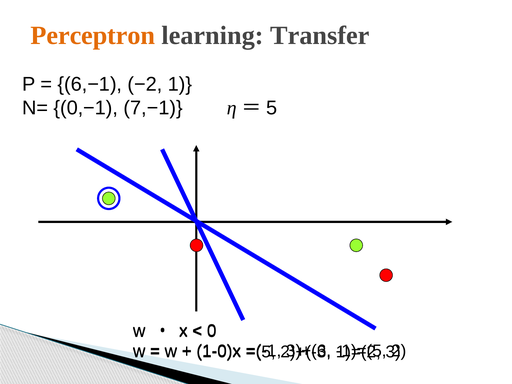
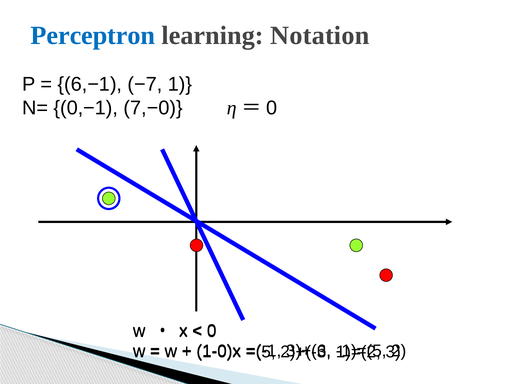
Perceptron colour: orange -> blue
Transfer: Transfer -> Notation
−2: −2 -> −7
7,−1: 7,−1 -> 7,−0
5 at (272, 108): 5 -> 0
